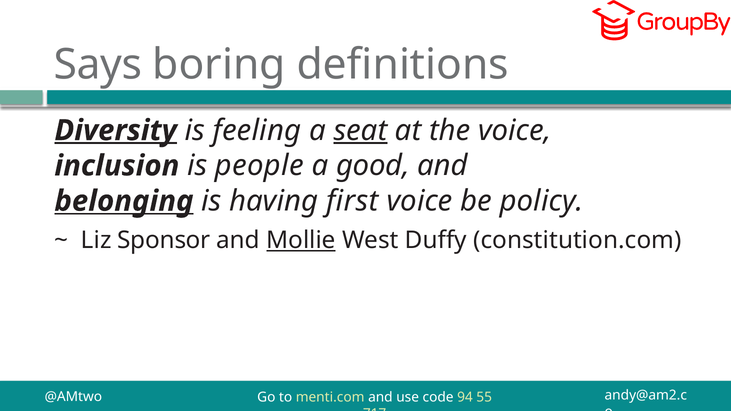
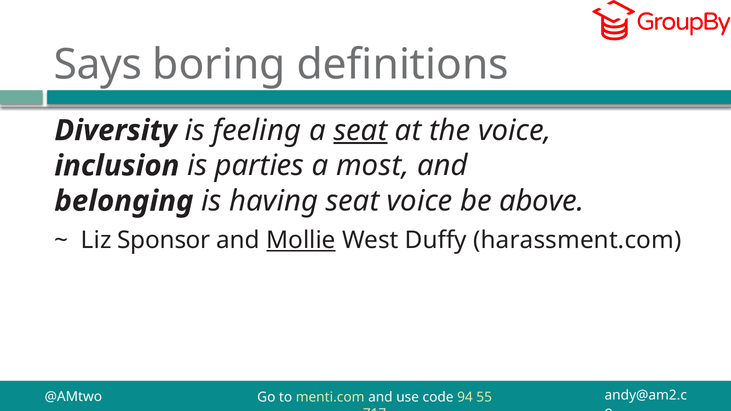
Diversity underline: present -> none
people: people -> parties
good: good -> most
belonging underline: present -> none
having first: first -> seat
policy: policy -> above
constitution.com: constitution.com -> harassment.com
